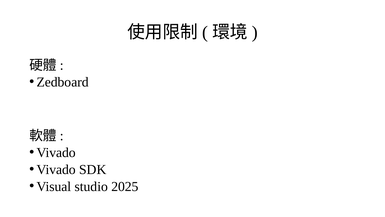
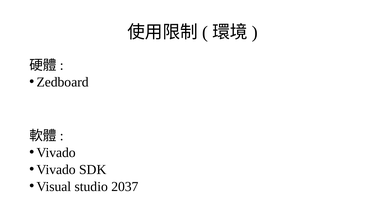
2025: 2025 -> 2037
